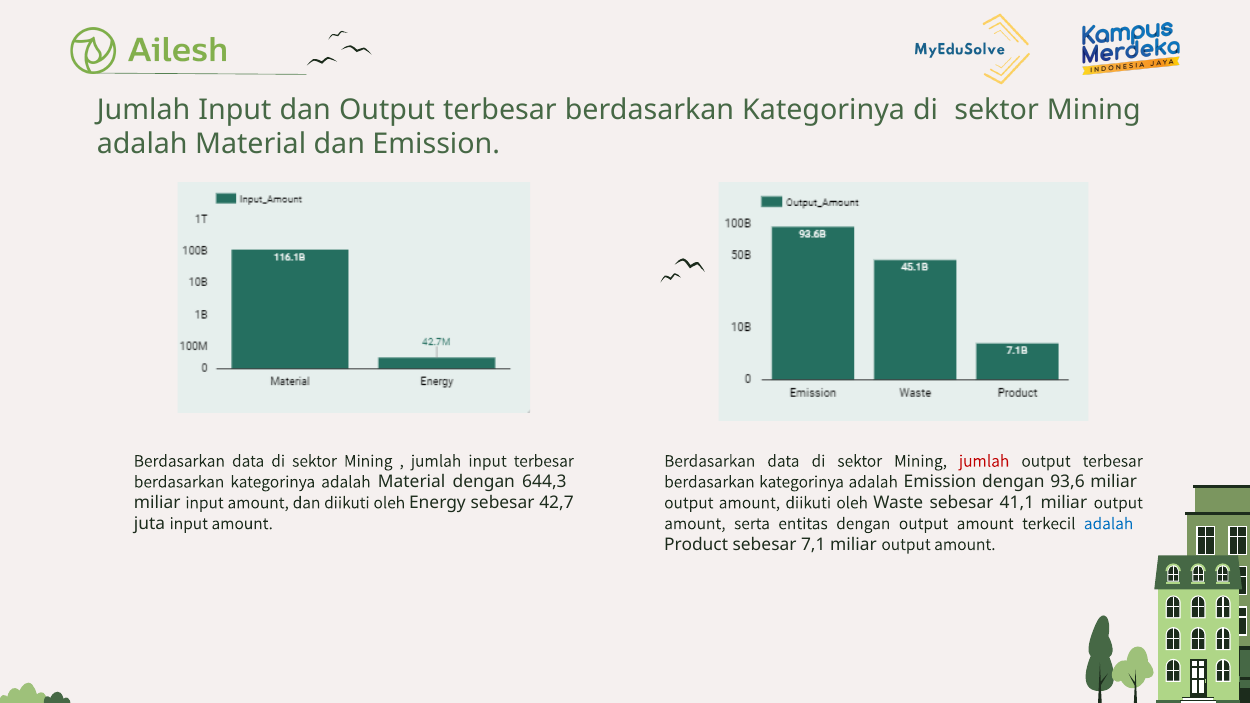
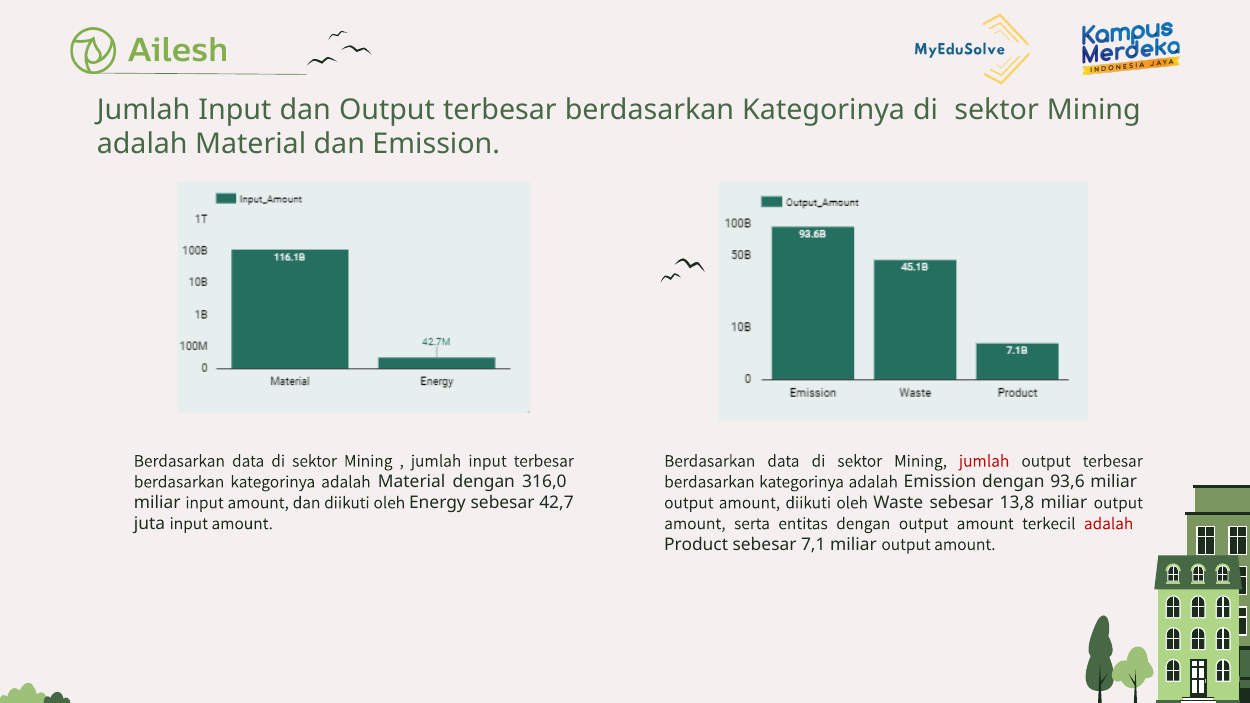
644,3: 644,3 -> 316,0
41,1: 41,1 -> 13,8
adalah at (1109, 524) colour: blue -> red
